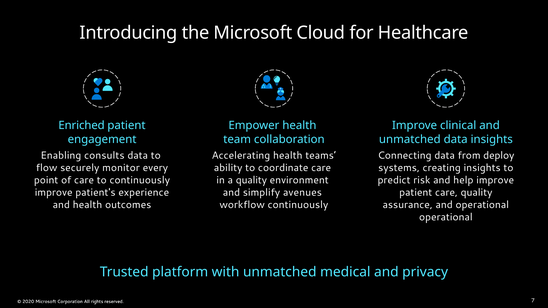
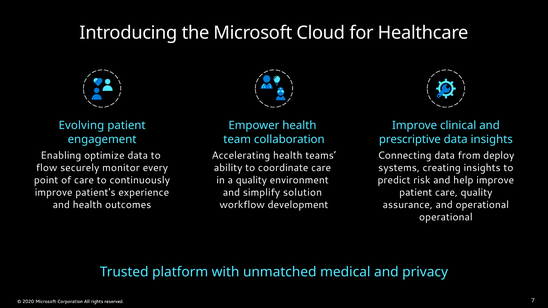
Enriched: Enriched -> Evolving
unmatched at (410, 139): unmatched -> prescriptive
consults: consults -> optimize
avenues: avenues -> solution
workflow continuously: continuously -> development
